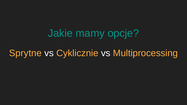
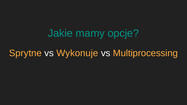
Cyklicznie: Cyklicznie -> Wykonuje
